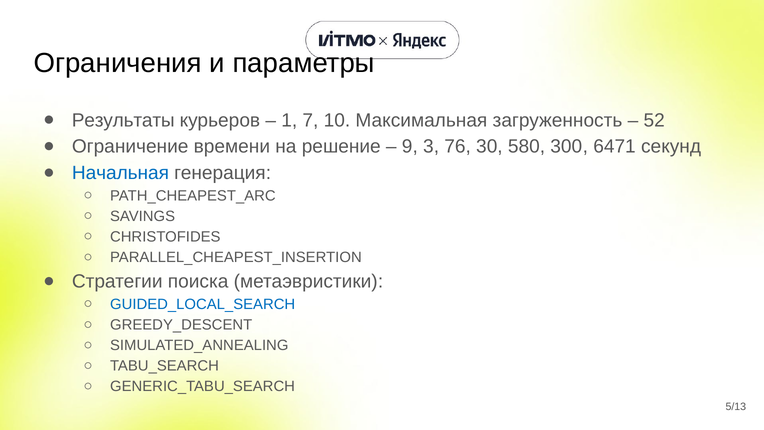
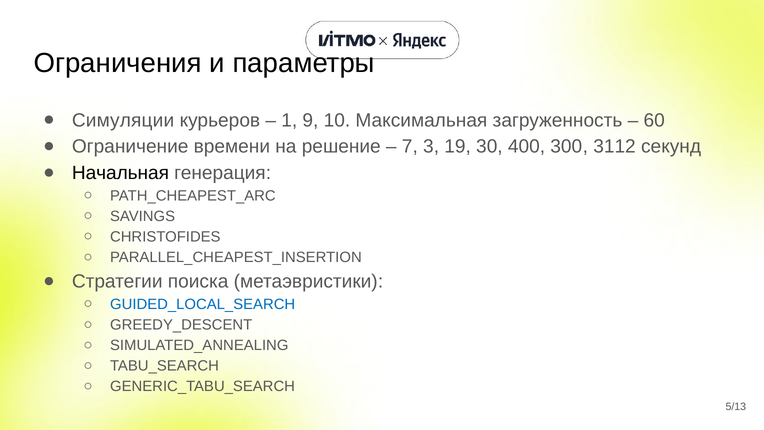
Результаты: Результаты -> Симуляции
7: 7 -> 9
52: 52 -> 60
9: 9 -> 7
76: 76 -> 19
580: 580 -> 400
6471: 6471 -> 3112
Начальная colour: blue -> black
